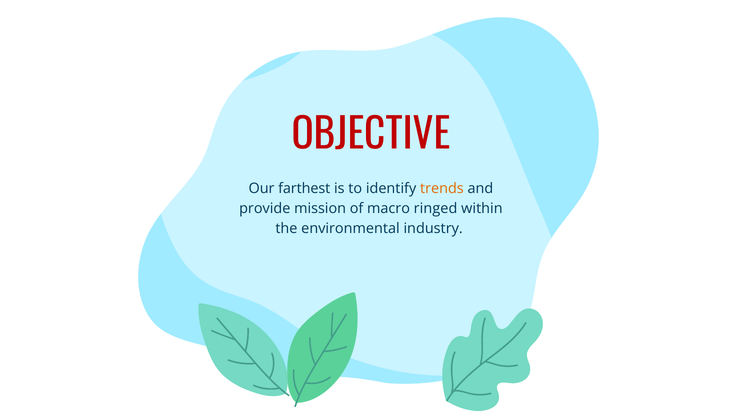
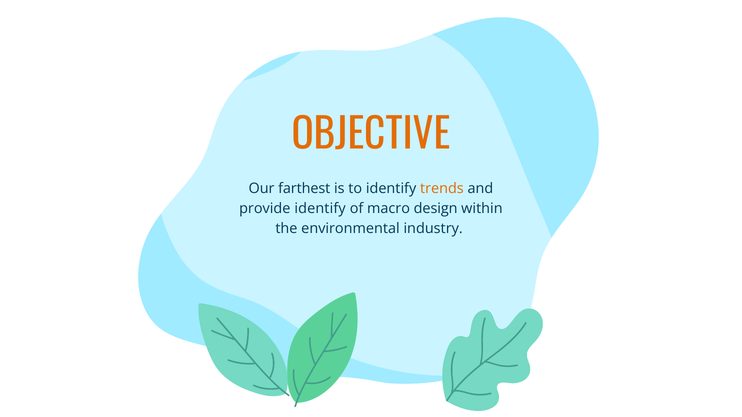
OBJECTIVE colour: red -> orange
provide mission: mission -> identify
ringed: ringed -> design
